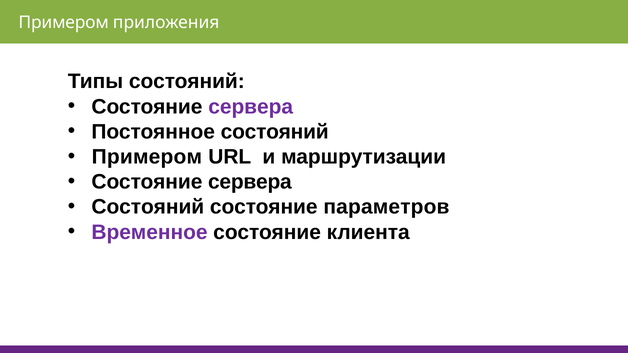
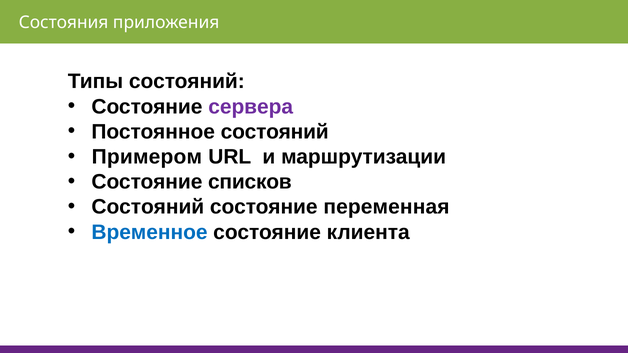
Примером at (64, 23): Примером -> Состояния
сервера at (250, 182): сервера -> списков
параметров: параметров -> переменная
Временное colour: purple -> blue
